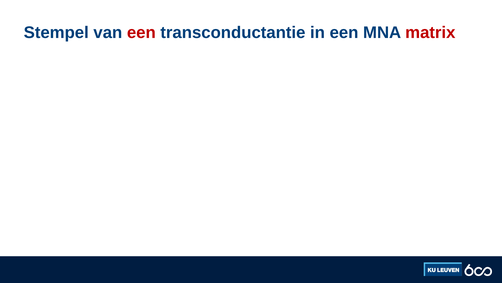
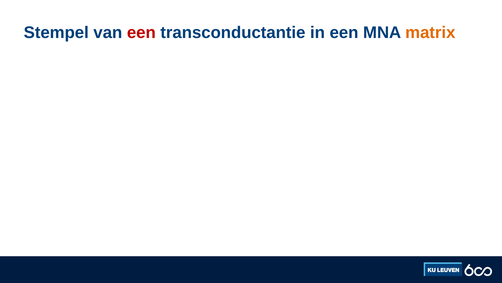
matrix colour: red -> orange
